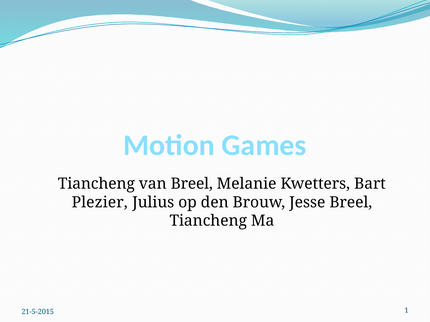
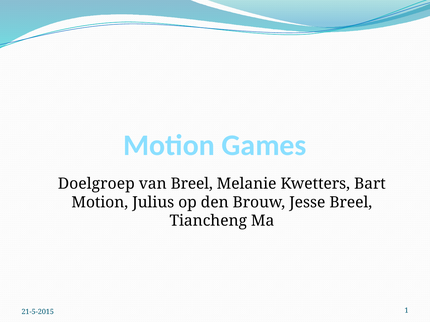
Tiancheng at (96, 184): Tiancheng -> Doelgroep
Plezier at (100, 203): Plezier -> Motion
